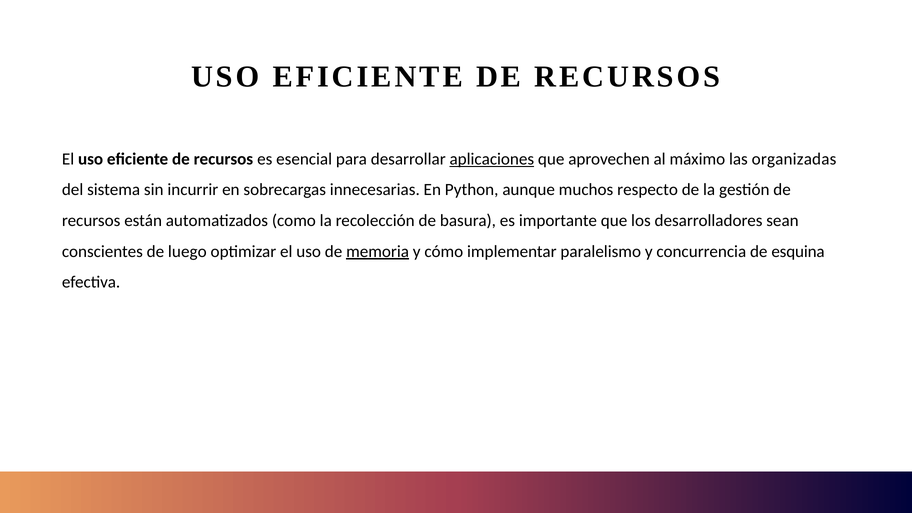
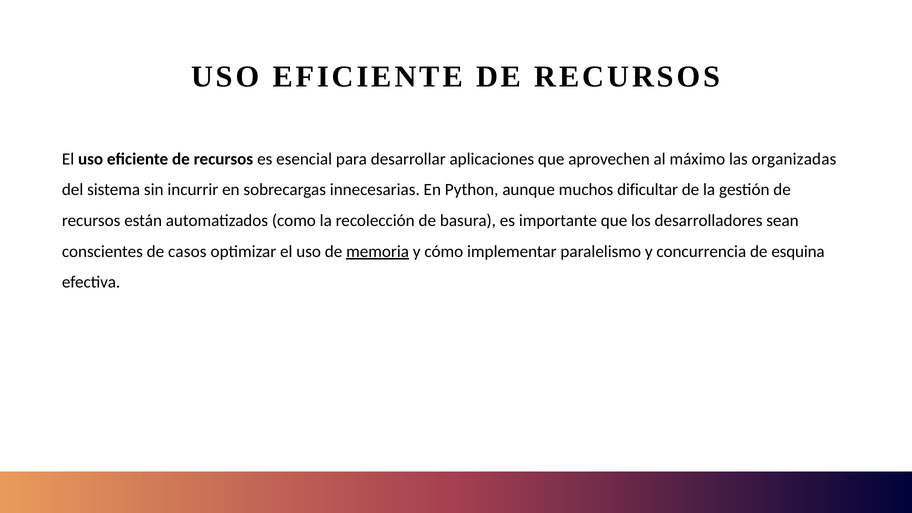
aplicaciones underline: present -> none
respecto: respecto -> dificultar
luego: luego -> casos
